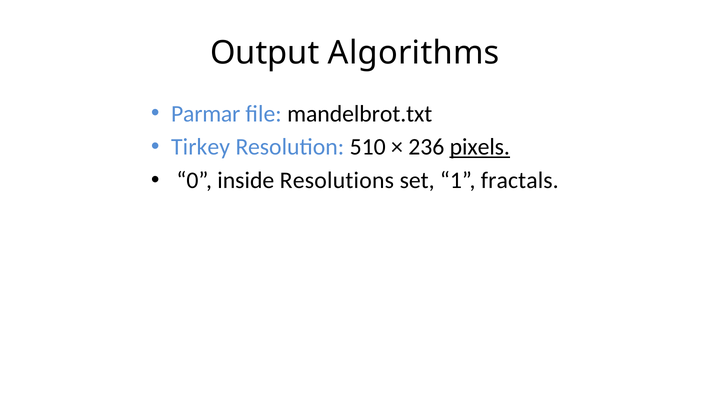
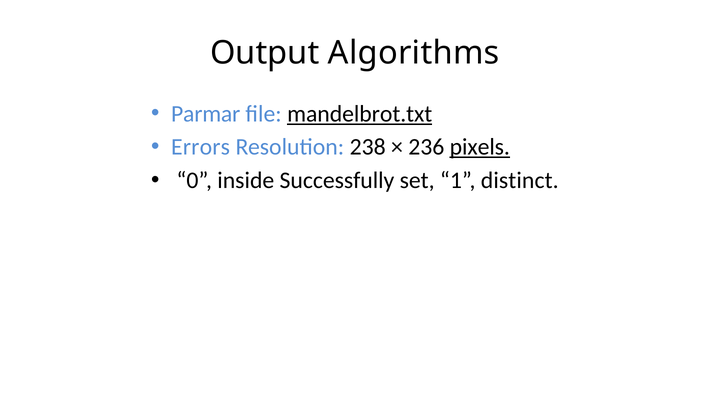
mandelbrot.txt underline: none -> present
Tirkey: Tirkey -> Errors
510: 510 -> 238
Resolutions: Resolutions -> Successfully
fractals: fractals -> distinct
